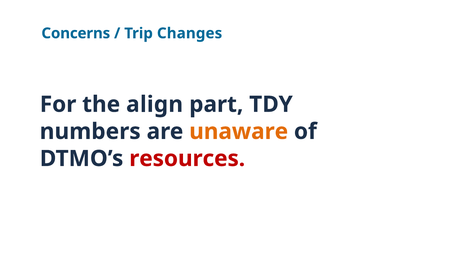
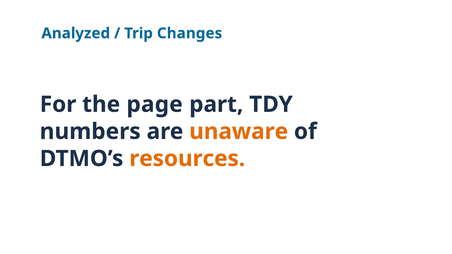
Concerns: Concerns -> Analyzed
align: align -> page
resources colour: red -> orange
